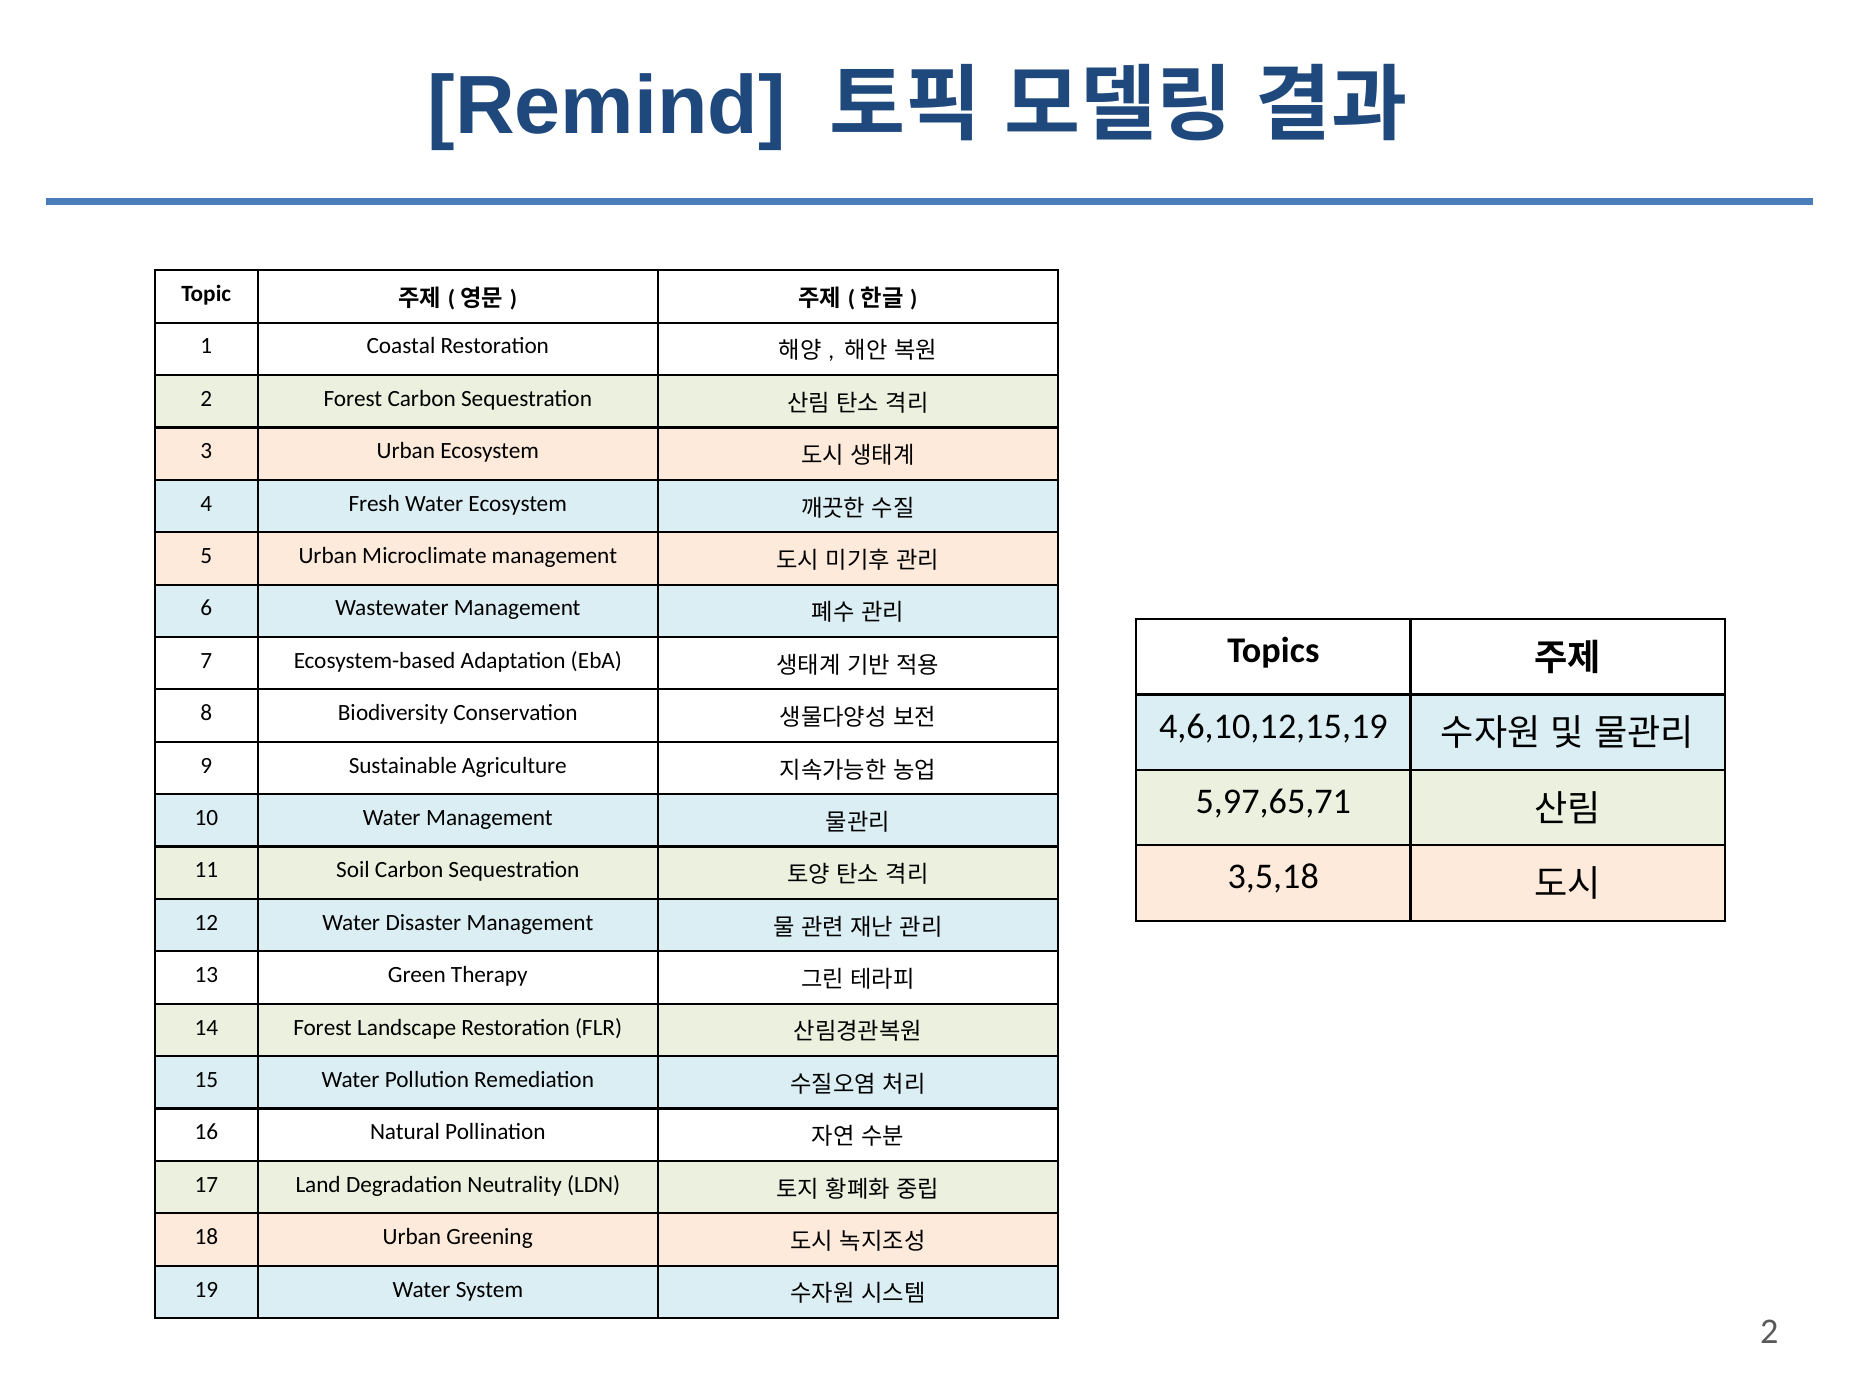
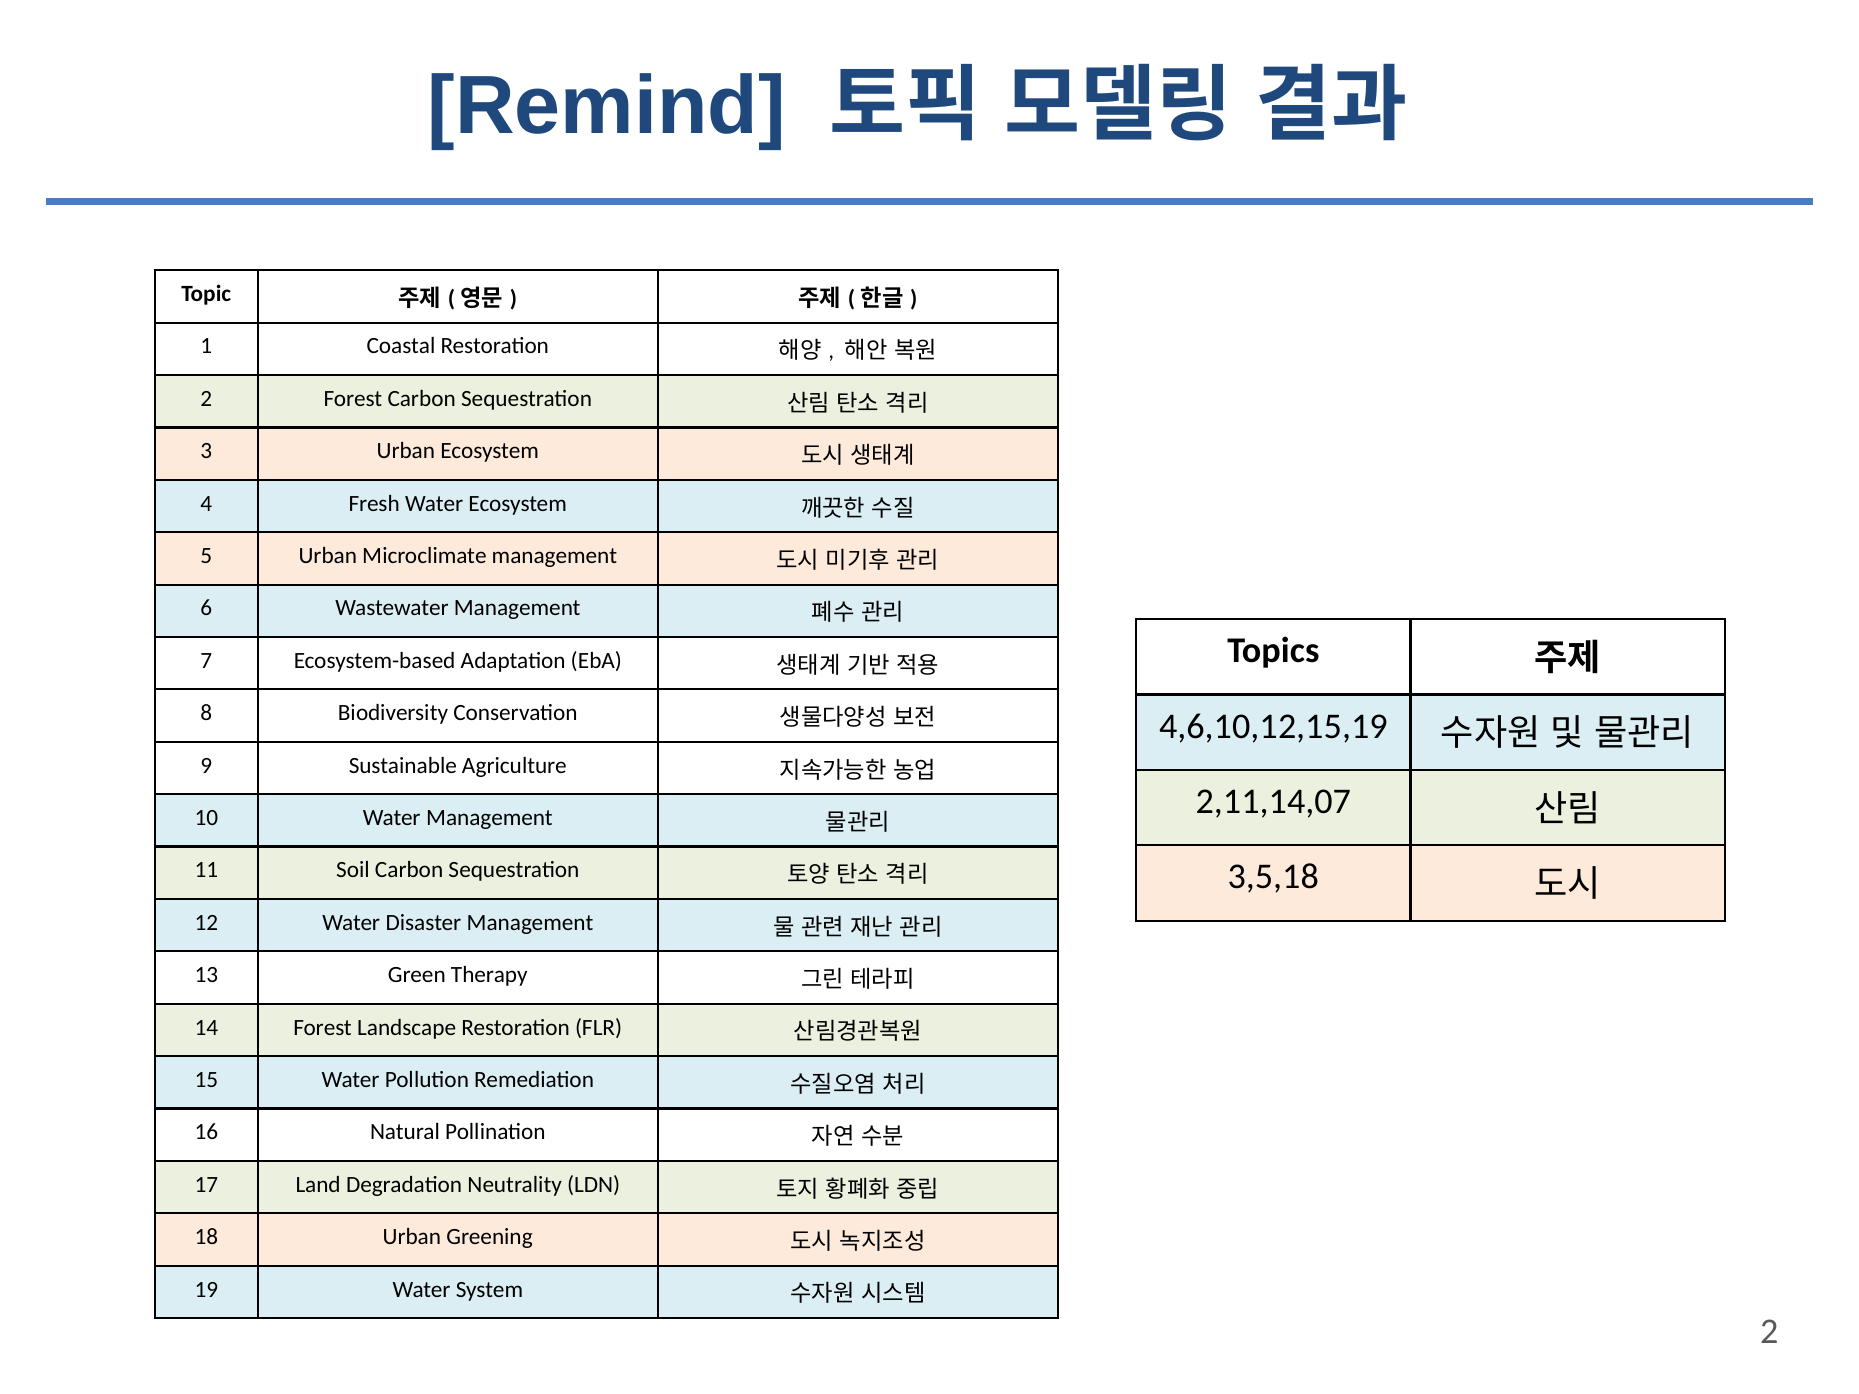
5,97,65,71: 5,97,65,71 -> 2,11,14,07
